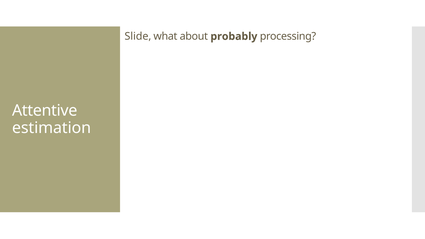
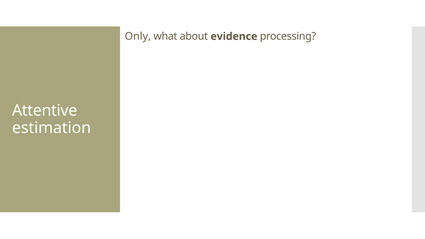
Slide: Slide -> Only
probably: probably -> evidence
